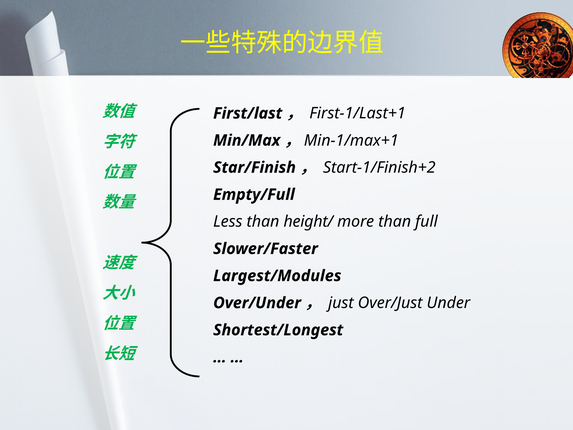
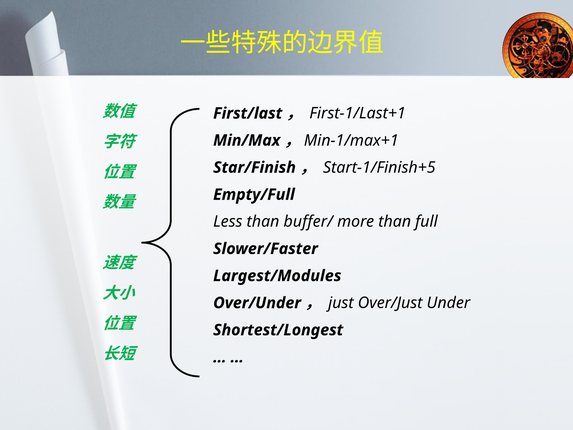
Start-1/Finish+2: Start-1/Finish+2 -> Start-1/Finish+5
height/: height/ -> buffer/
